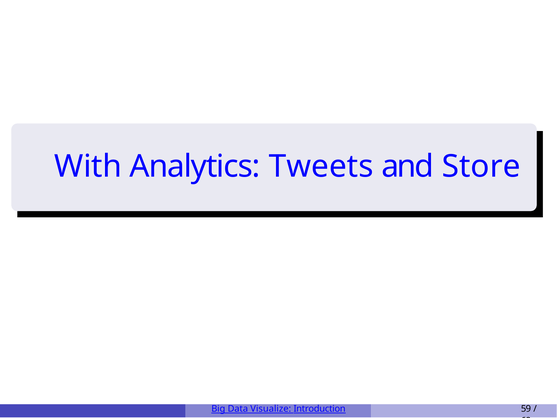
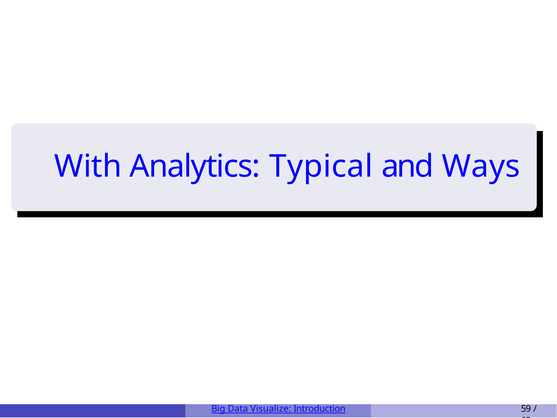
Tweets: Tweets -> Typical
Store: Store -> Ways
